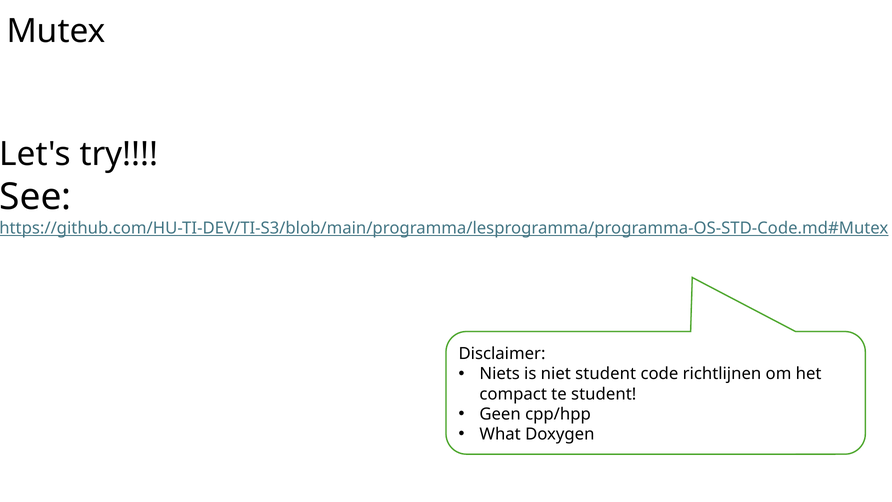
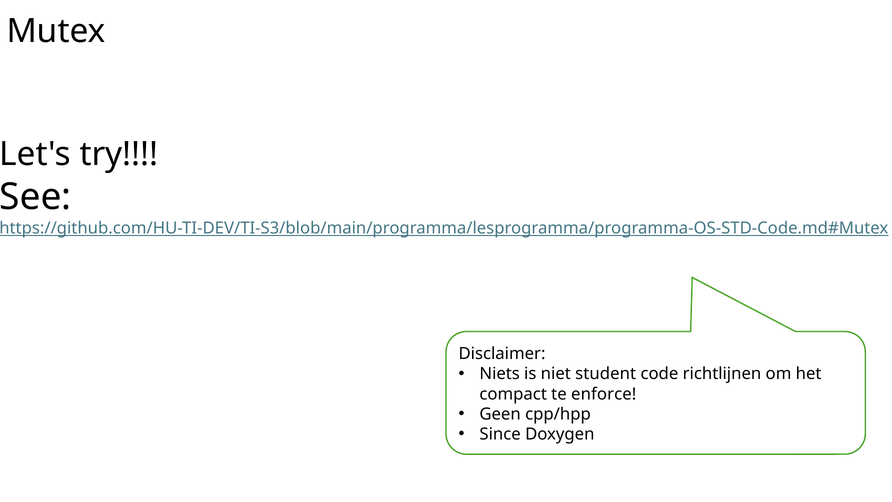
te student: student -> enforce
What: What -> Since
